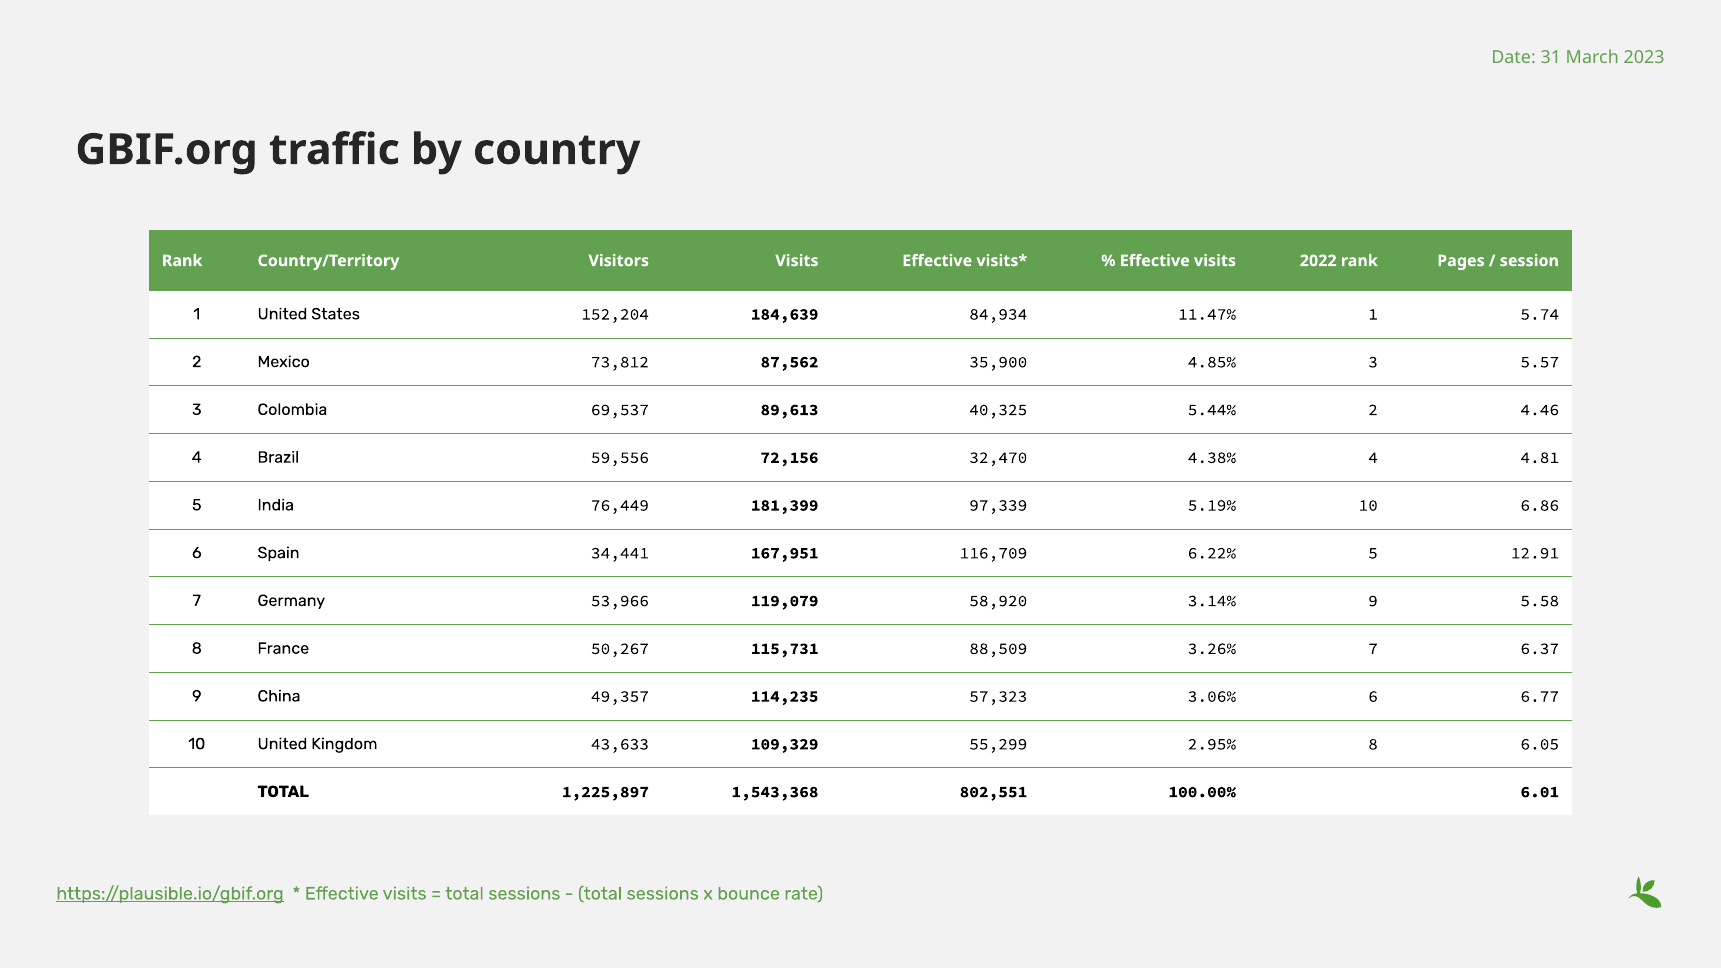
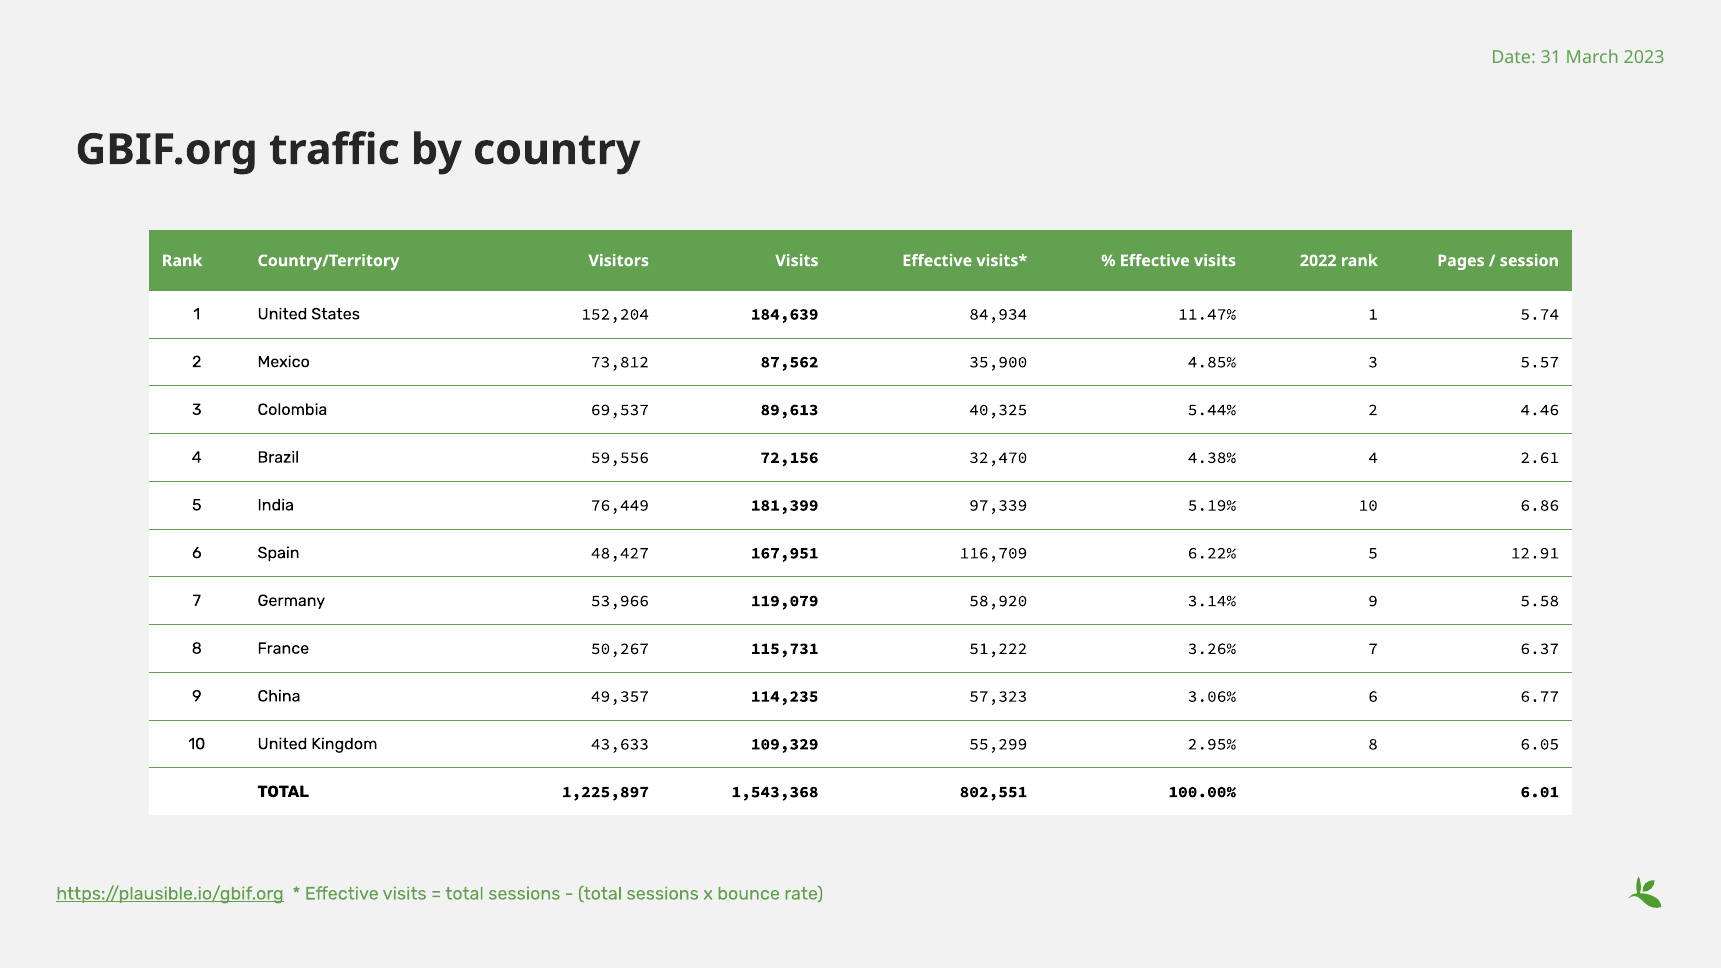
4.81: 4.81 -> 2.61
34,441: 34,441 -> 48,427
88,509: 88,509 -> 51,222
